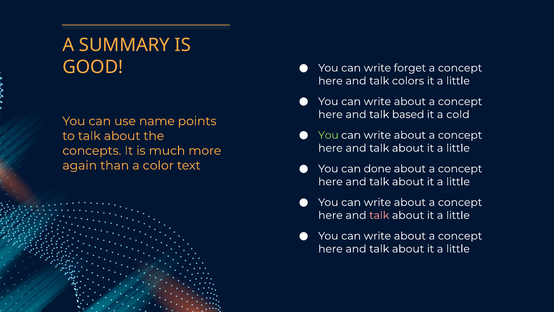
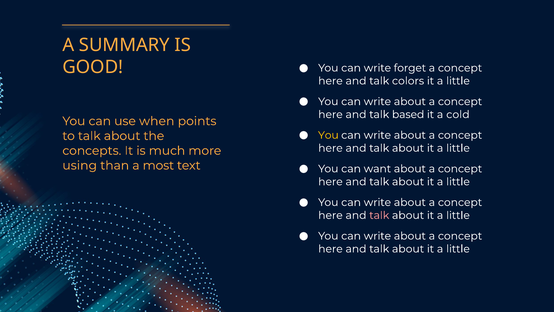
name: name -> when
You at (328, 135) colour: light green -> yellow
again: again -> using
color: color -> most
done: done -> want
